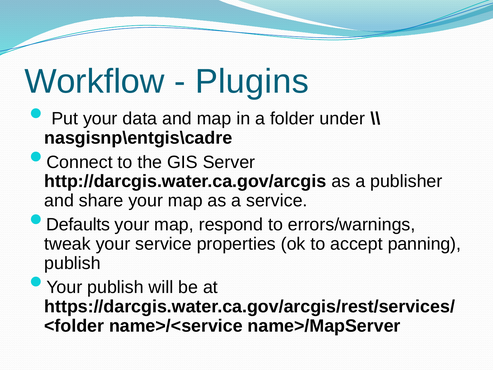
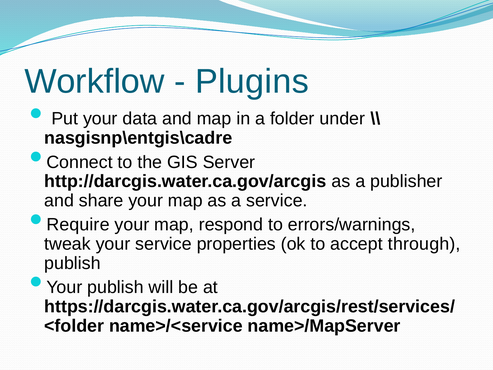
Defaults: Defaults -> Require
panning: panning -> through
